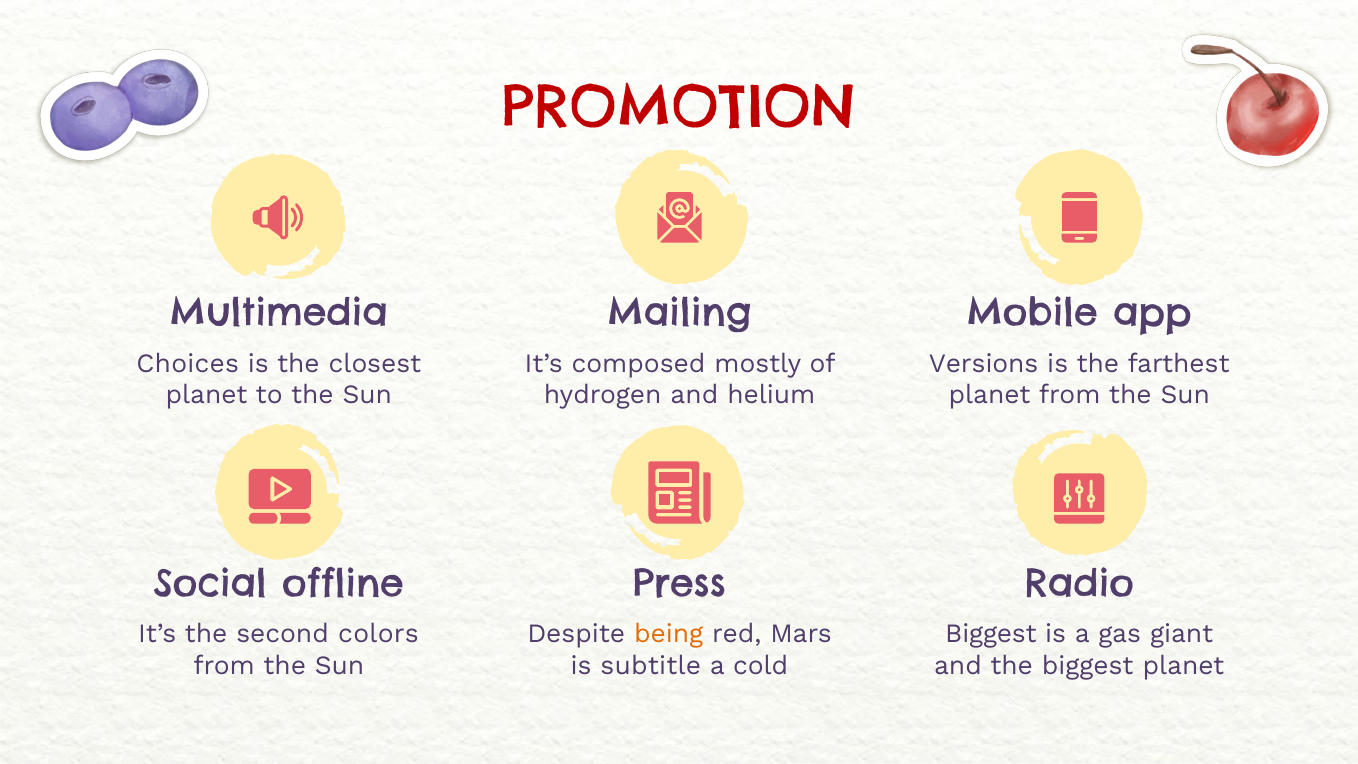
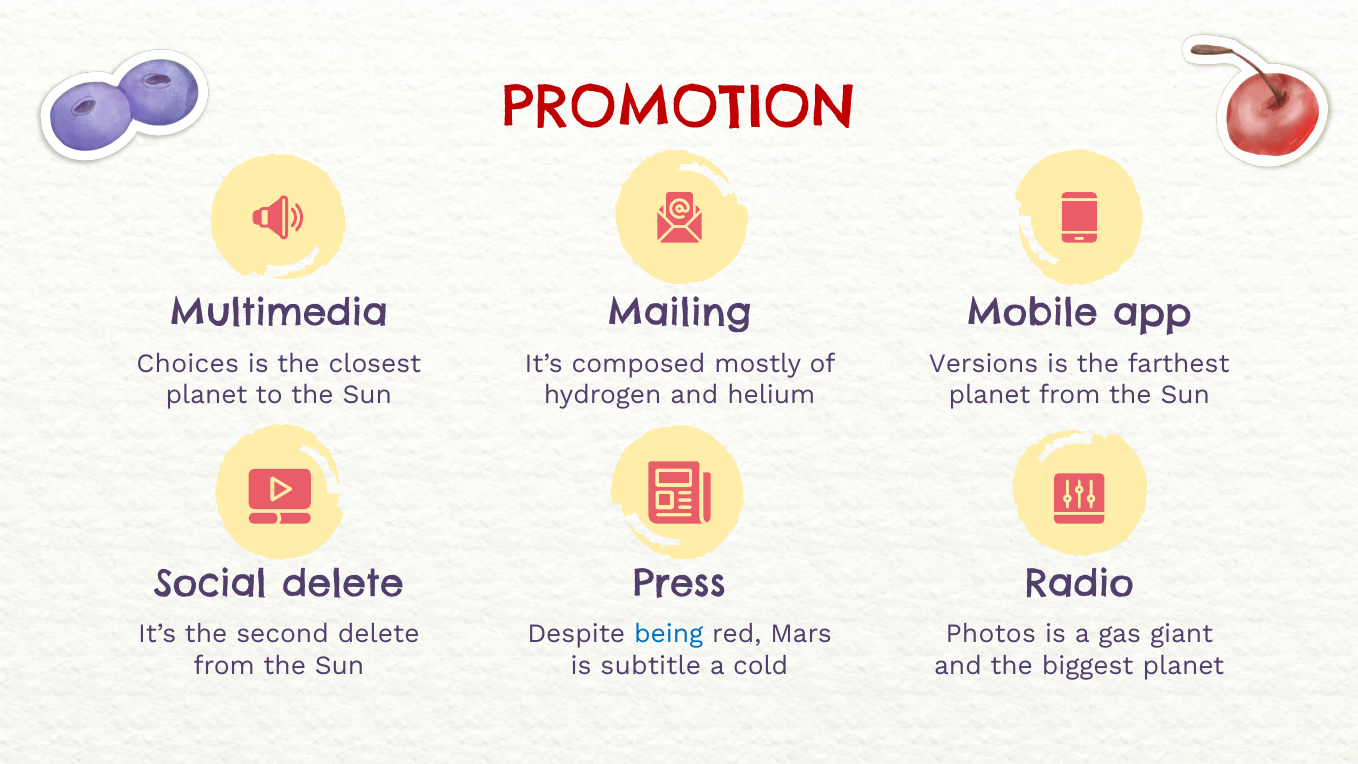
Social offline: offline -> delete
second colors: colors -> delete
being colour: orange -> blue
Biggest at (991, 634): Biggest -> Photos
